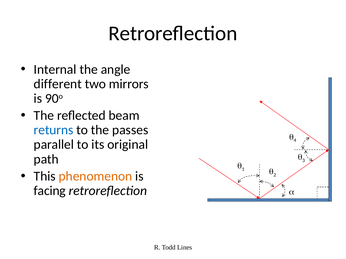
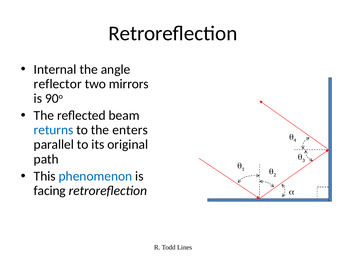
different: different -> reflector
passes: passes -> enters
phenomenon colour: orange -> blue
